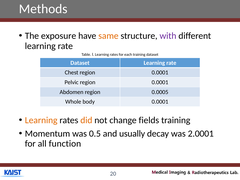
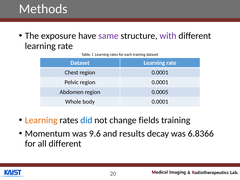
same colour: orange -> purple
did colour: orange -> blue
0.5: 0.5 -> 9.6
usually: usually -> results
2.0001: 2.0001 -> 6.8366
all function: function -> different
